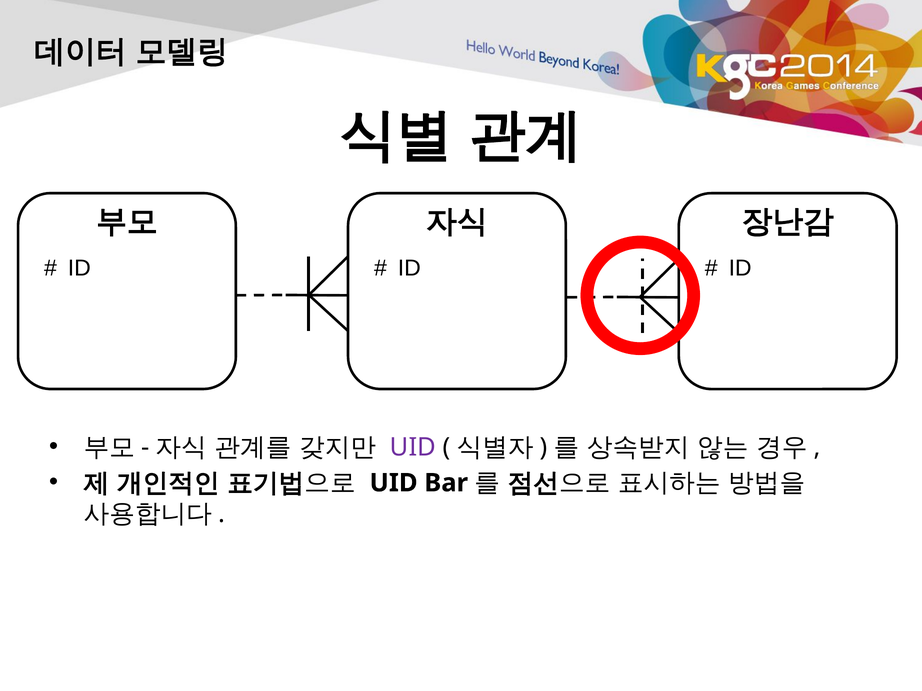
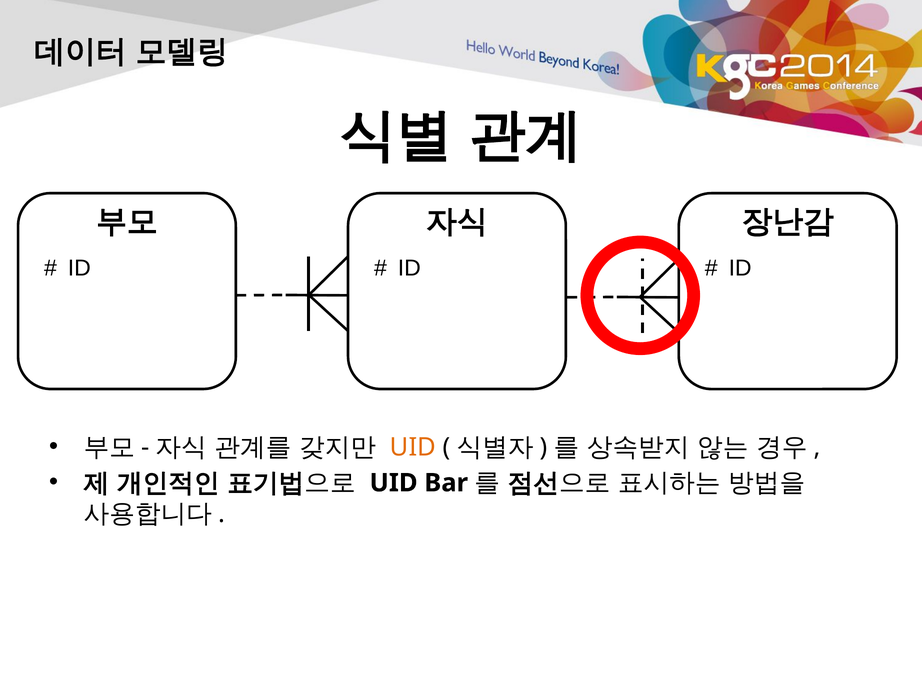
UID at (413, 447) colour: purple -> orange
